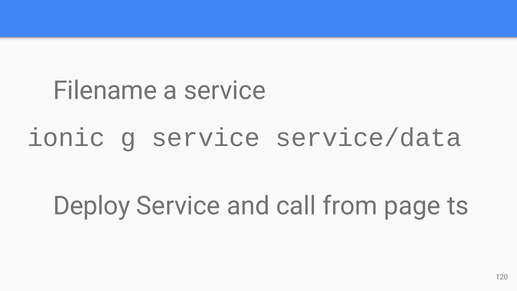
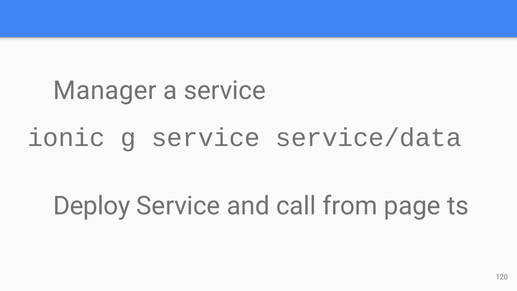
Filename: Filename -> Manager
